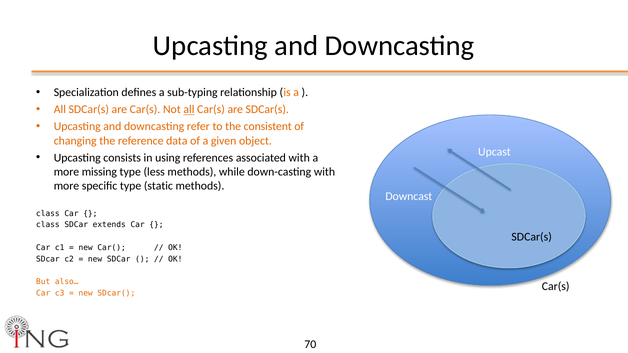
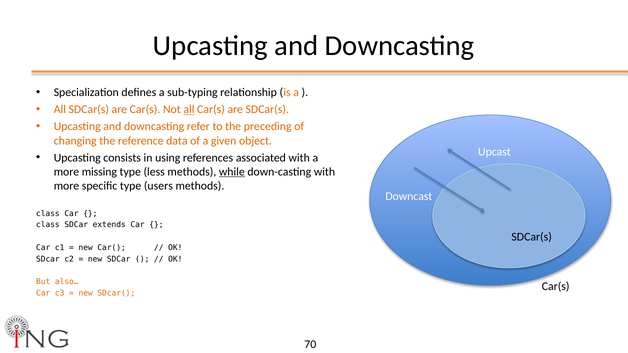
consistent: consistent -> preceding
while underline: none -> present
static: static -> users
